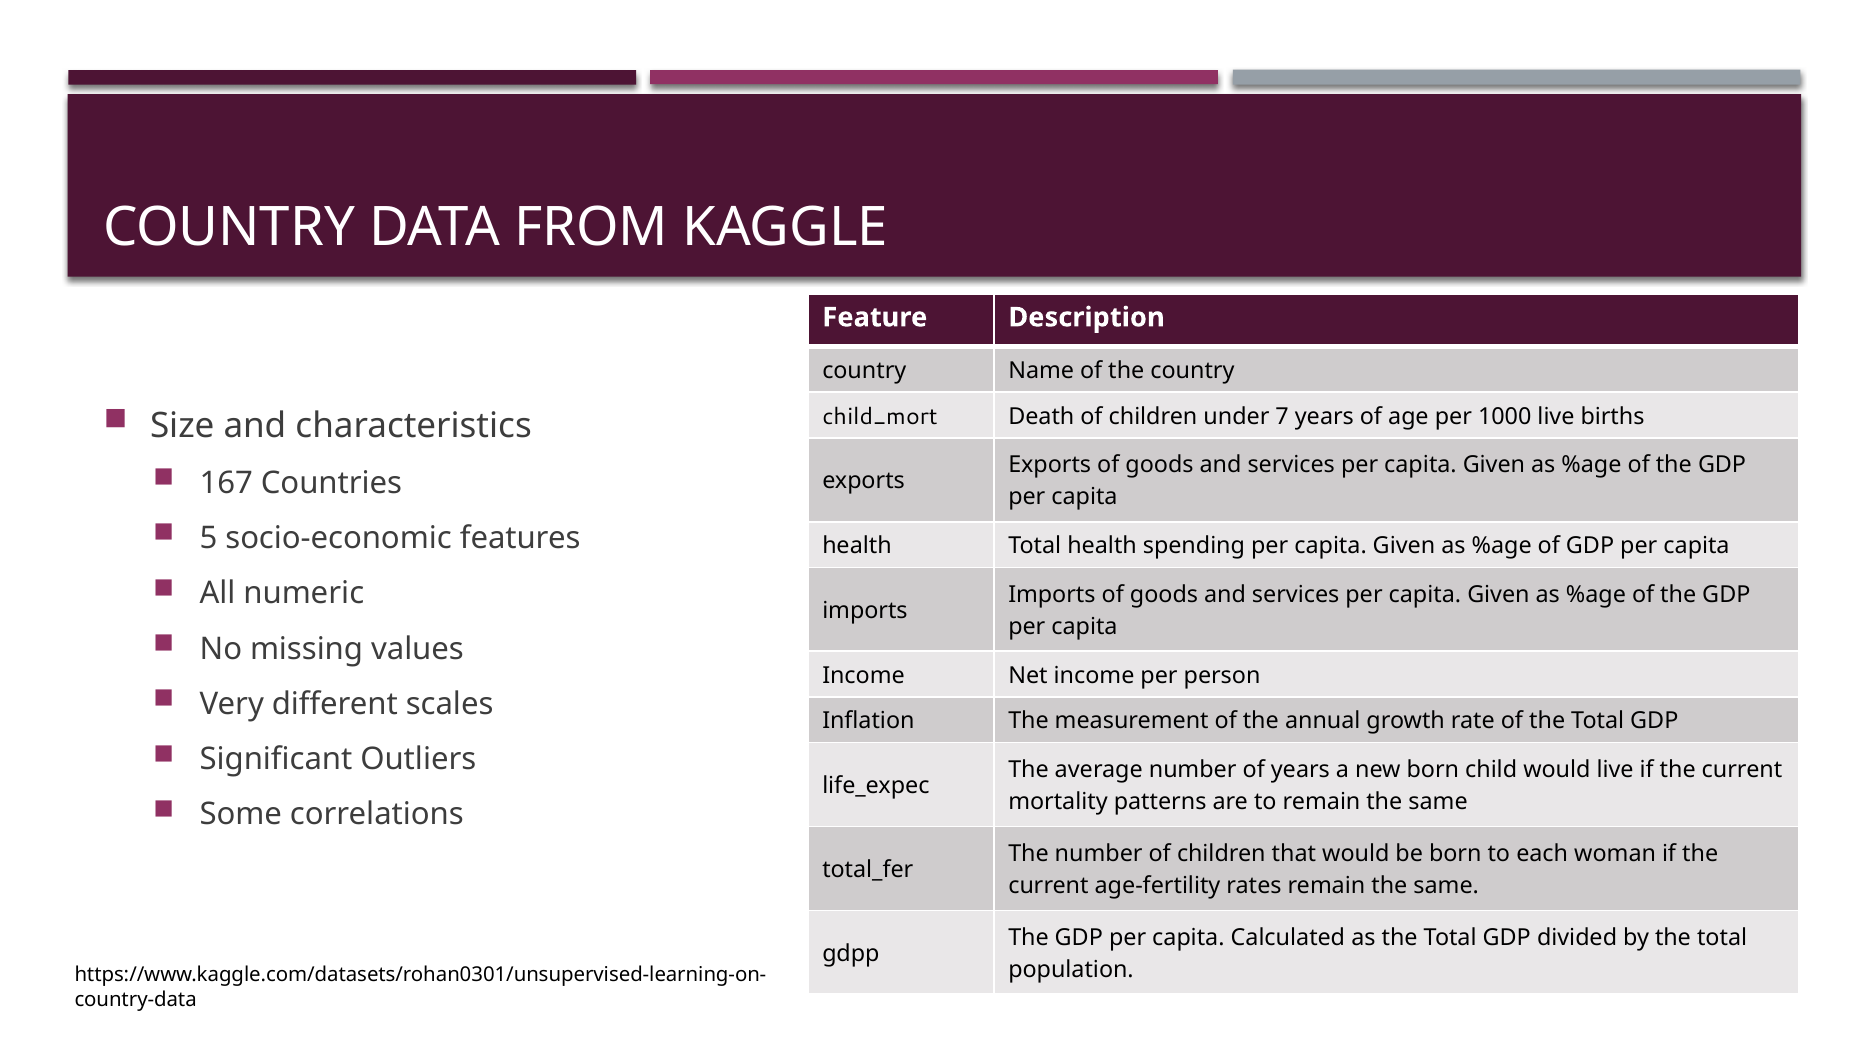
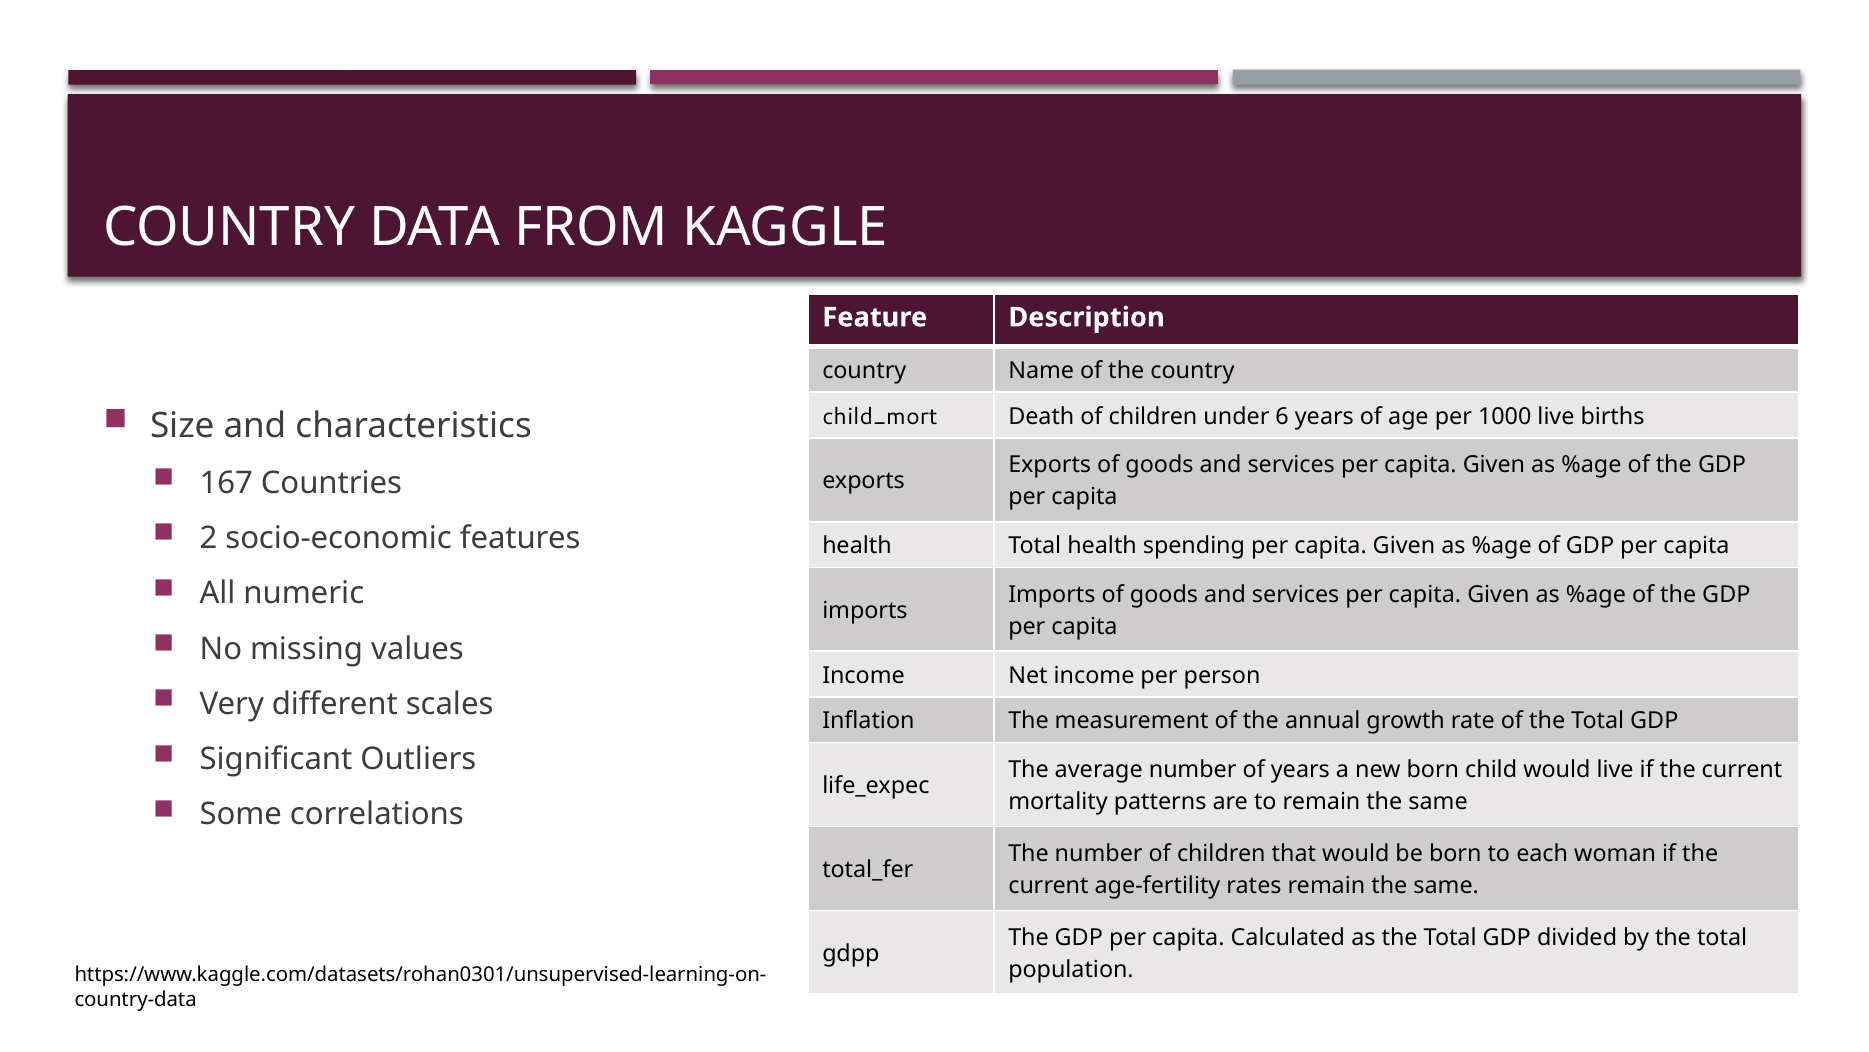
7: 7 -> 6
5: 5 -> 2
